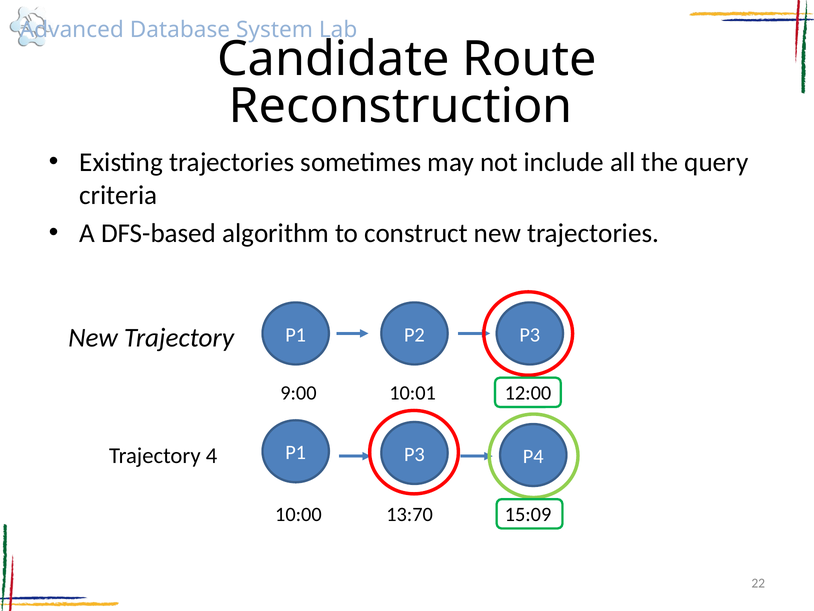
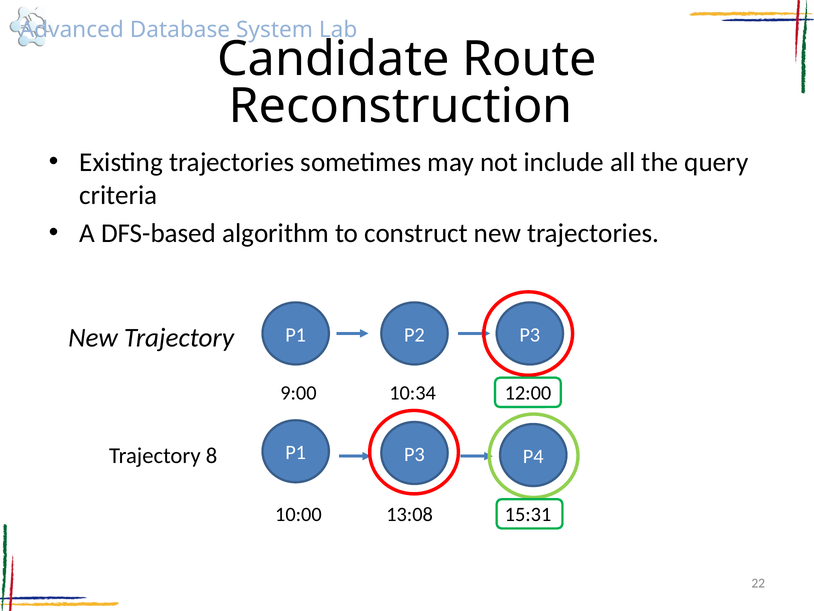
10:01: 10:01 -> 10:34
4: 4 -> 8
13:70: 13:70 -> 13:08
15:09: 15:09 -> 15:31
